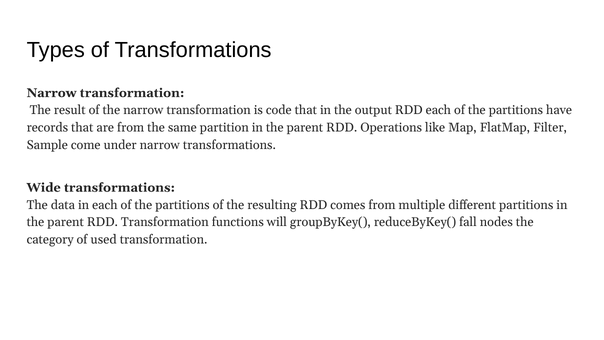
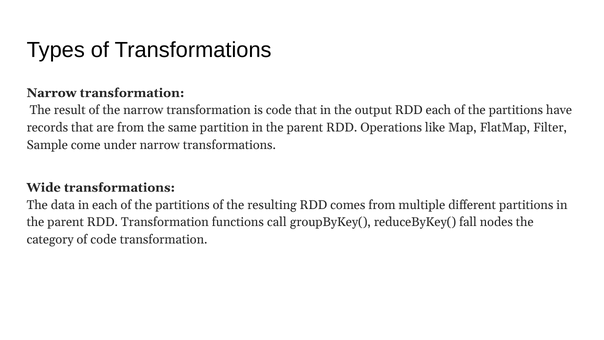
will: will -> call
of used: used -> code
